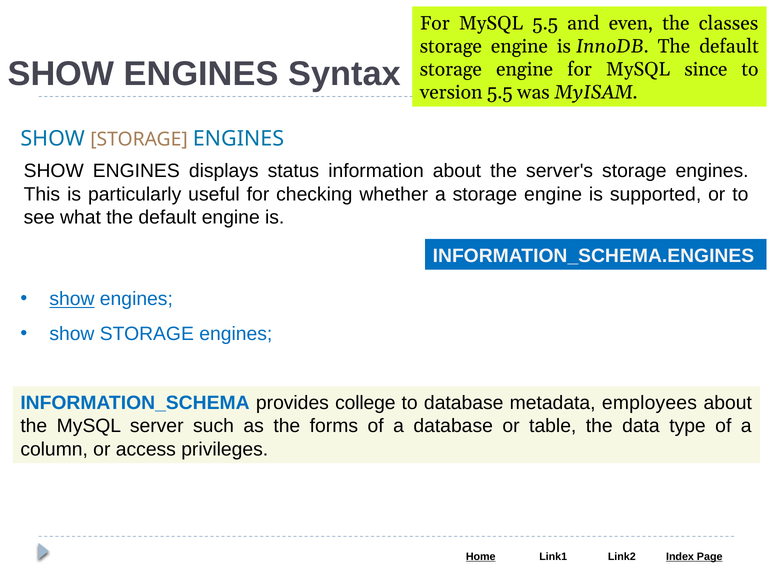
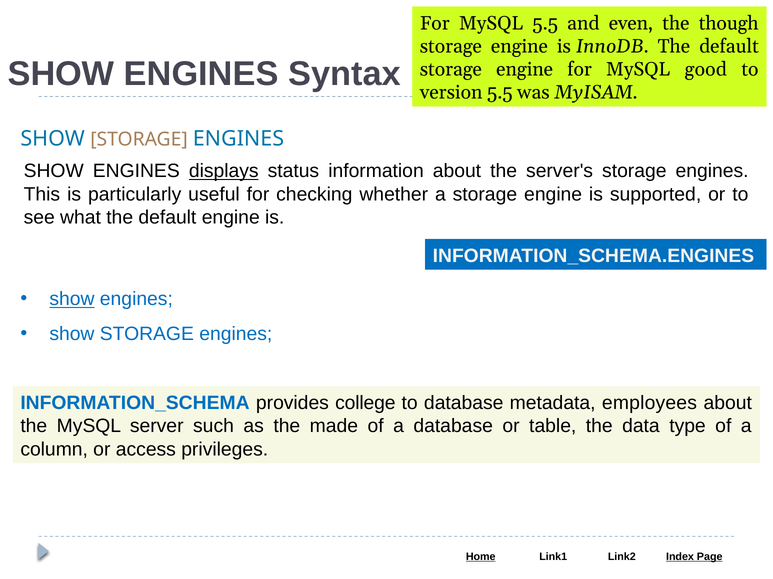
classes: classes -> though
since: since -> good
displays underline: none -> present
forms: forms -> made
